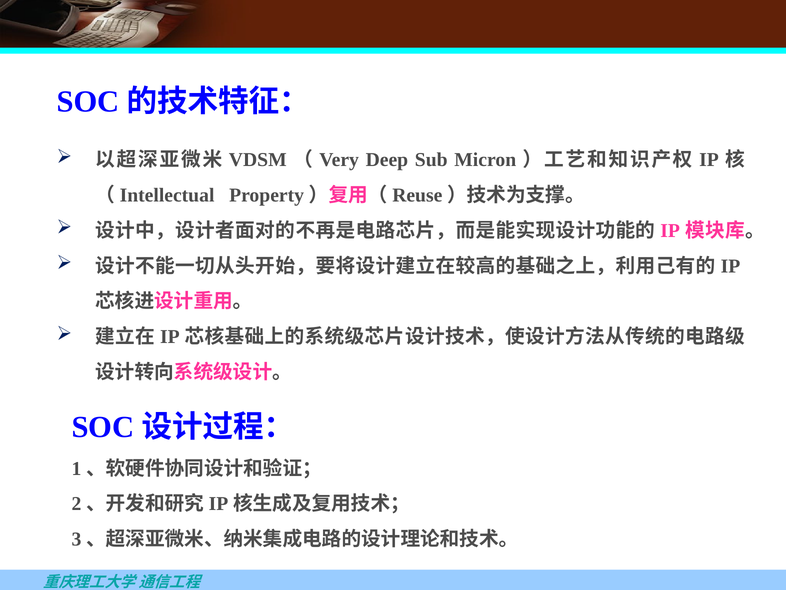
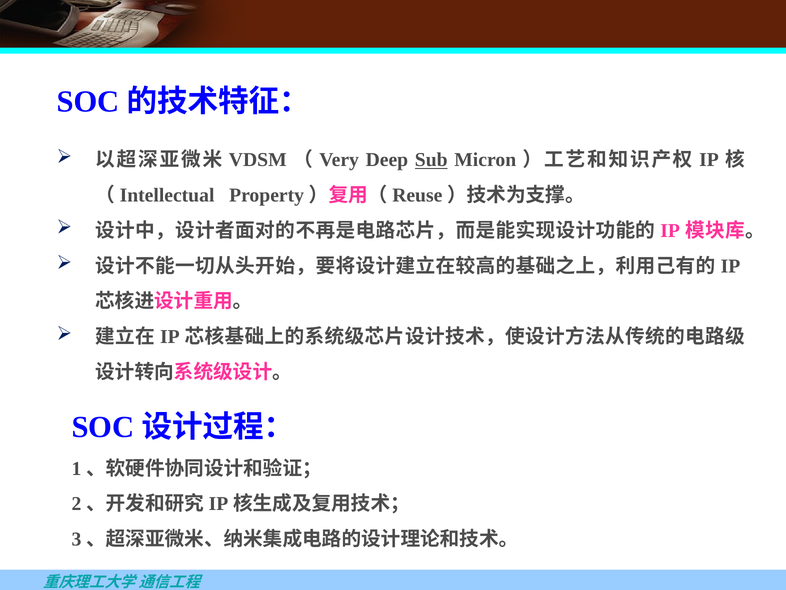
Sub underline: none -> present
